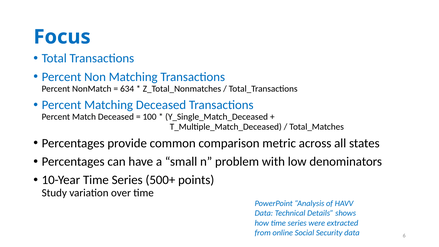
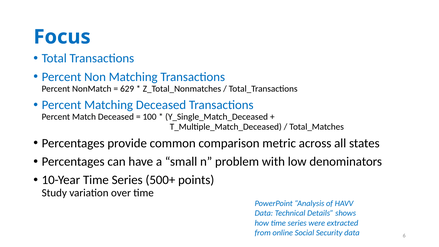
634: 634 -> 629
